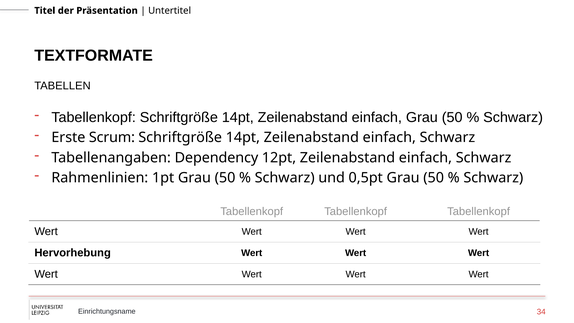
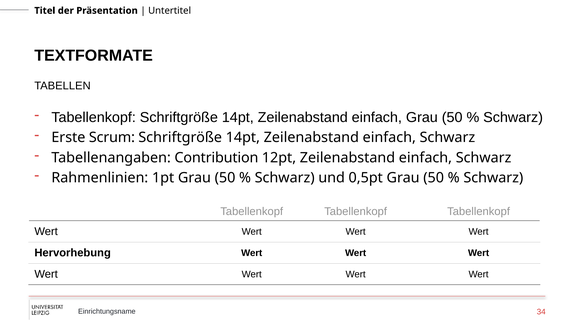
Dependency: Dependency -> Contribution
